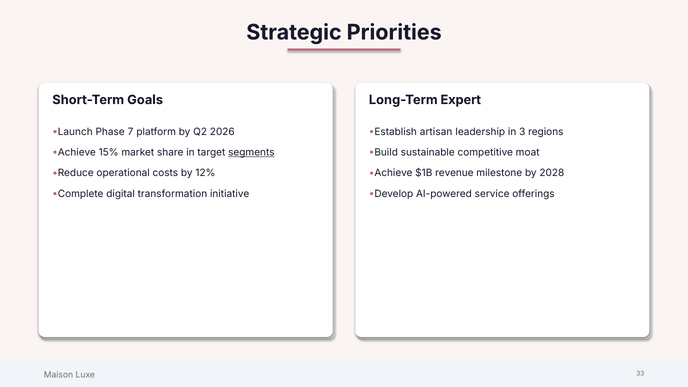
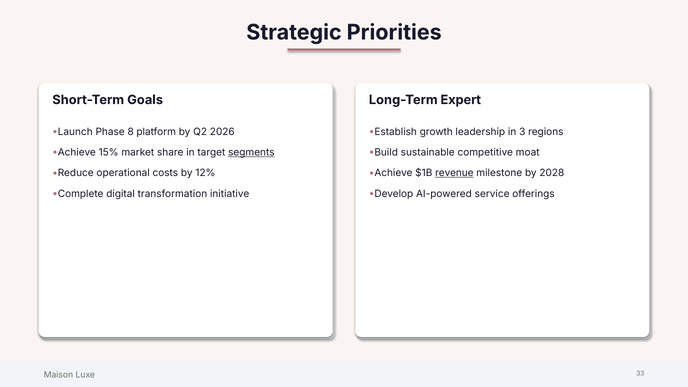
7: 7 -> 8
artisan: artisan -> growth
revenue underline: none -> present
